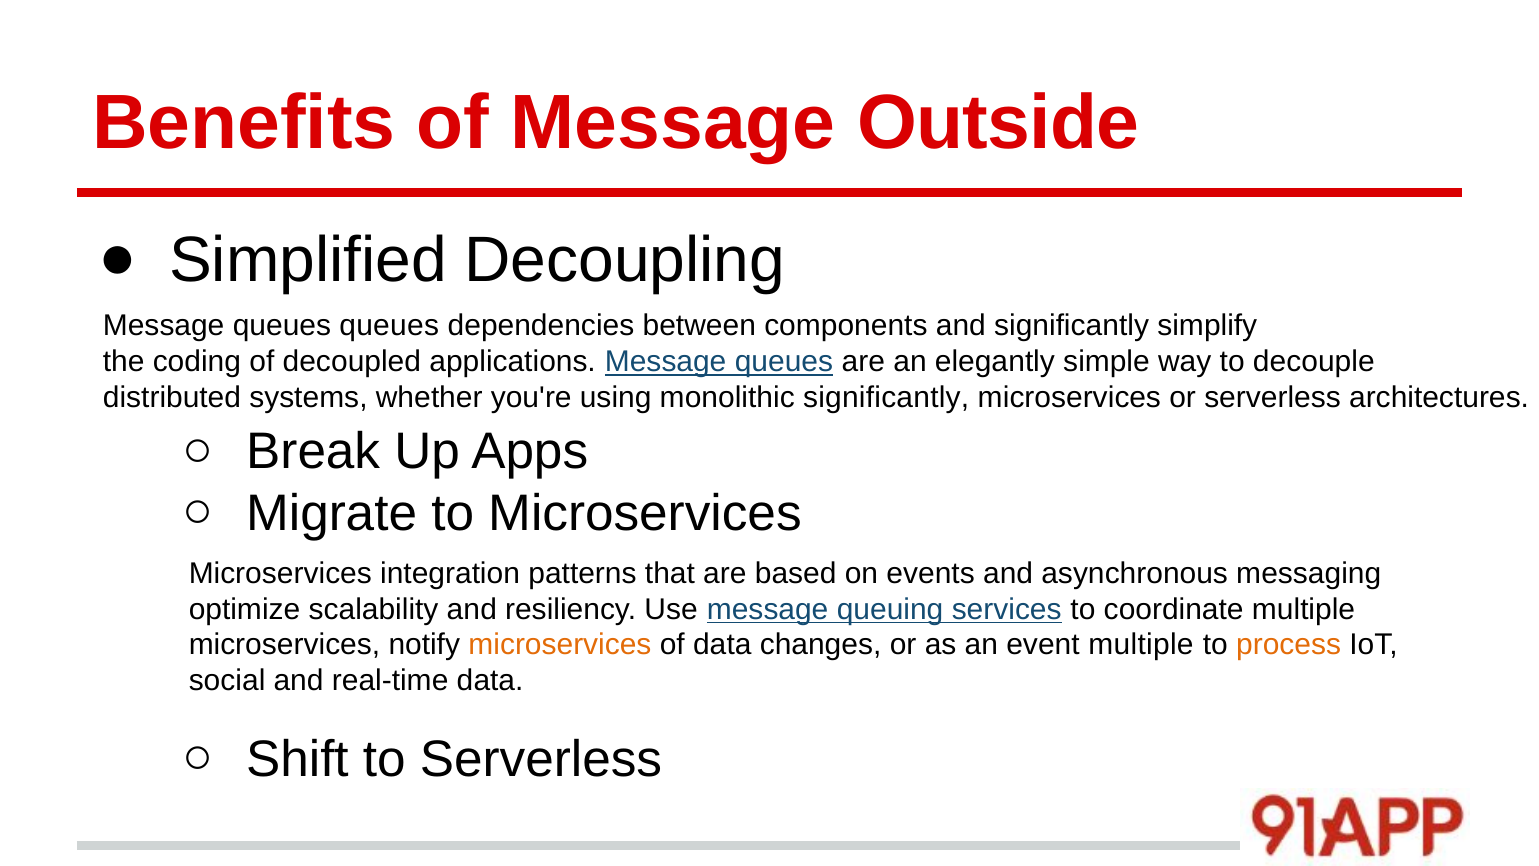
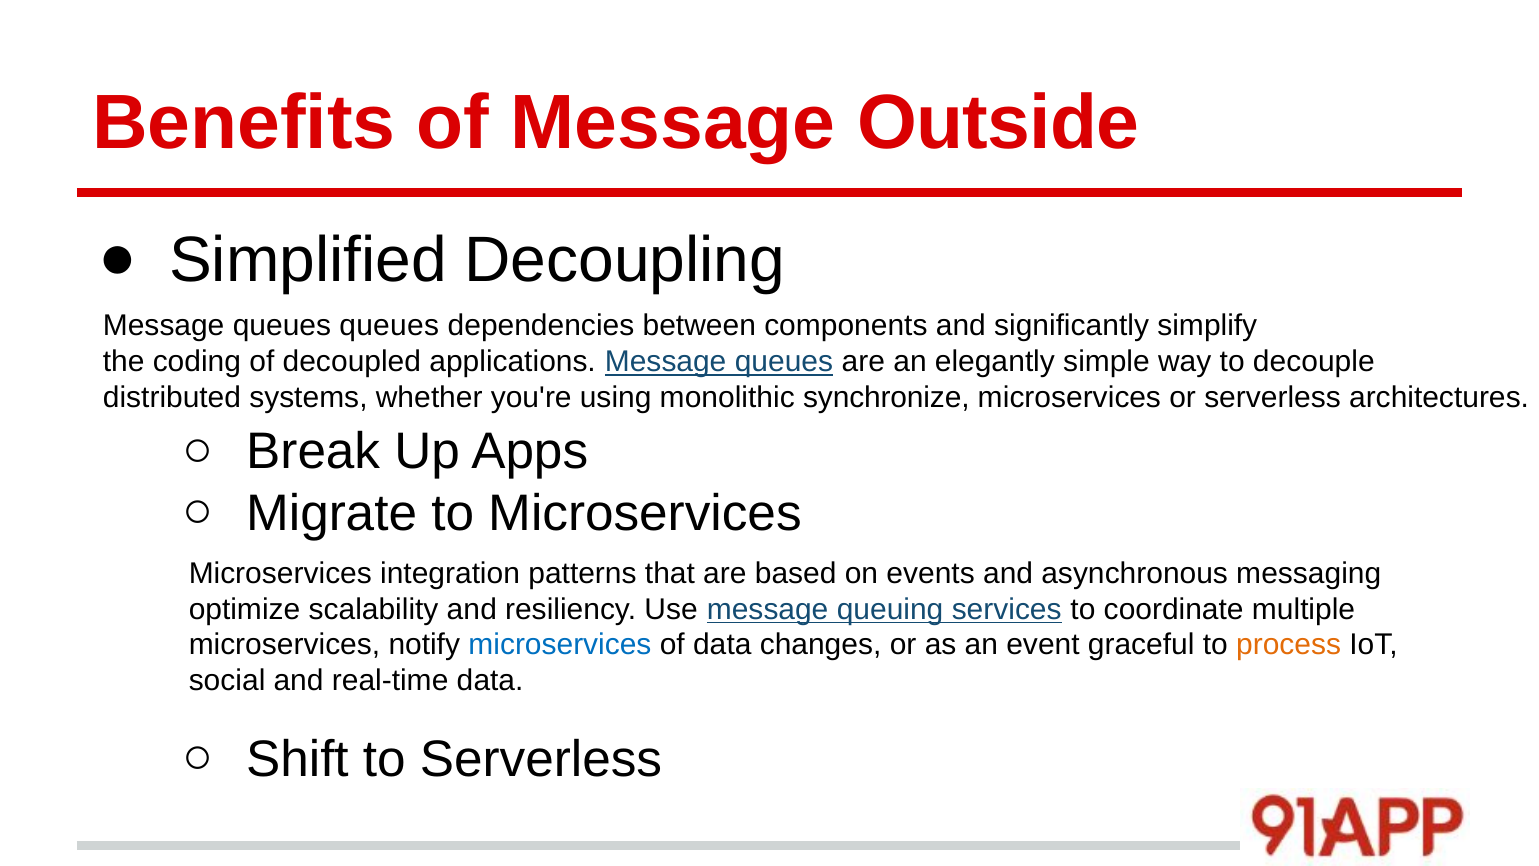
monolithic significantly: significantly -> synchronize
microservices at (560, 645) colour: orange -> blue
event multiple: multiple -> graceful
